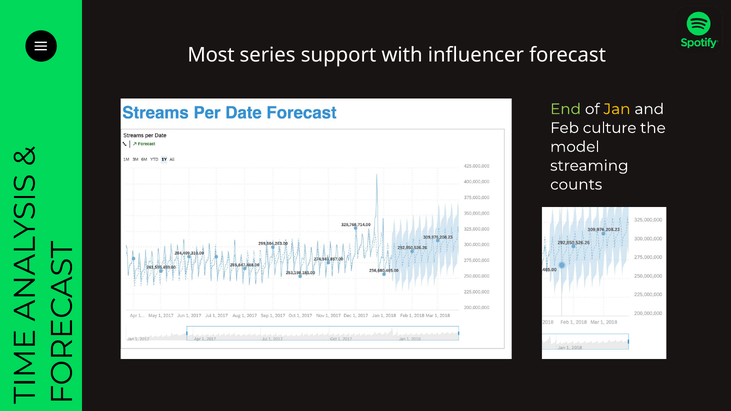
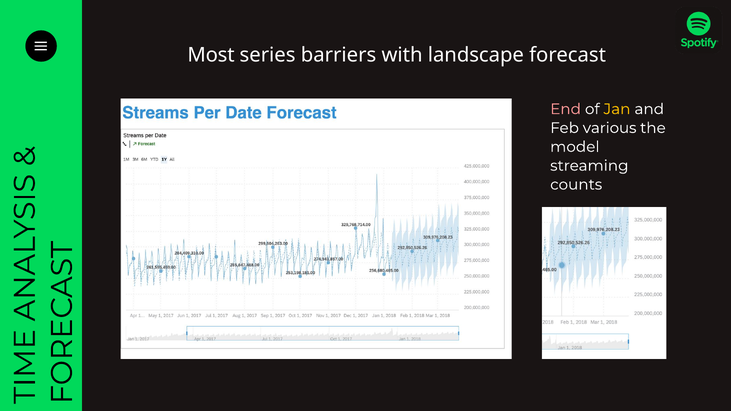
support: support -> barriers
influencer: influencer -> landscape
End colour: light green -> pink
culture: culture -> various
